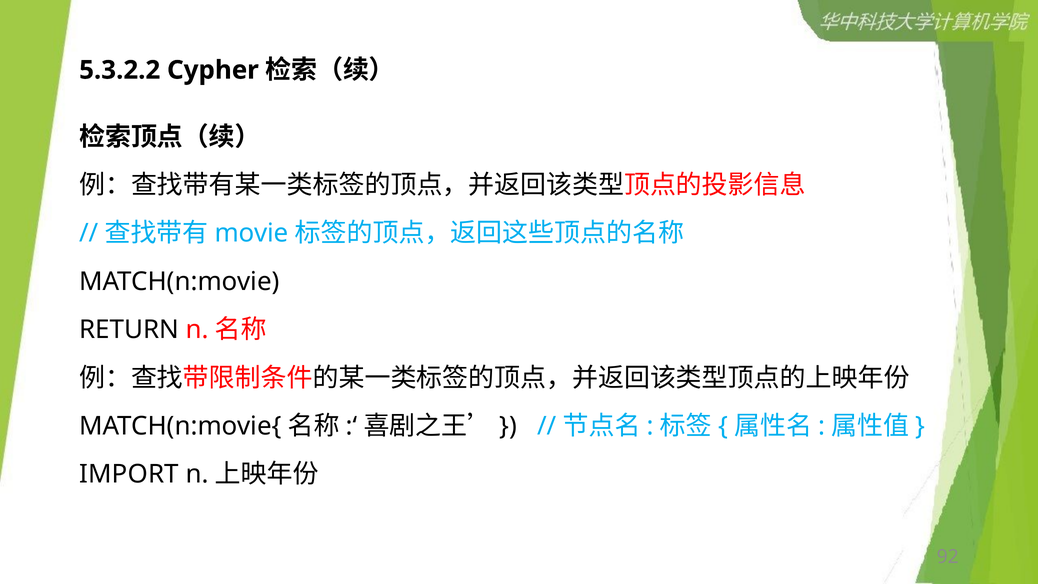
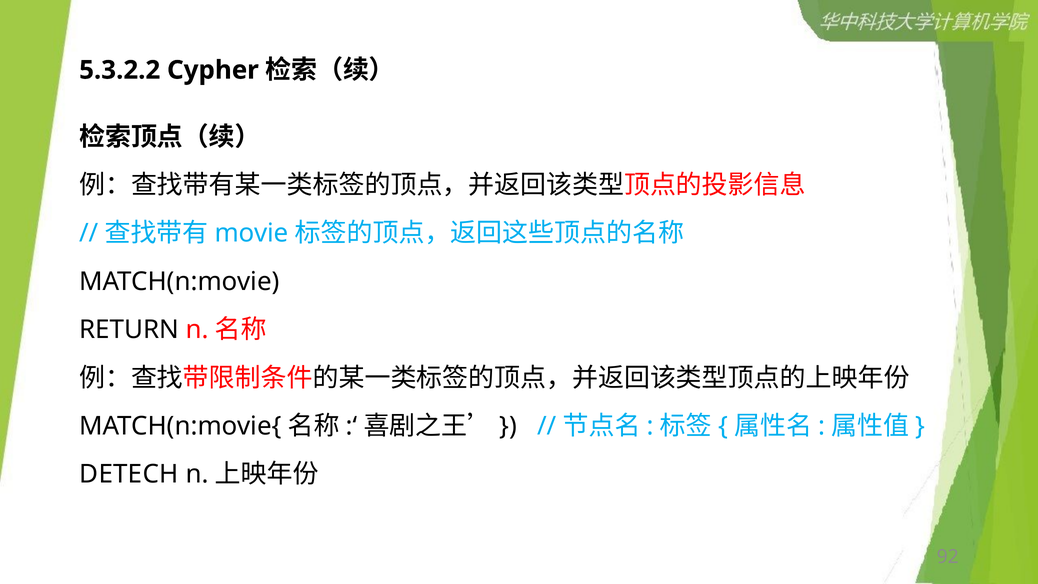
IMPORT: IMPORT -> DETECH
